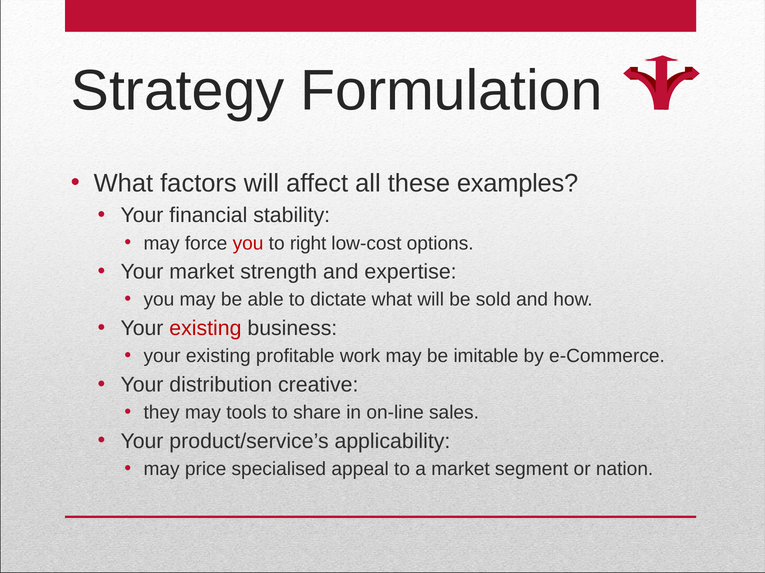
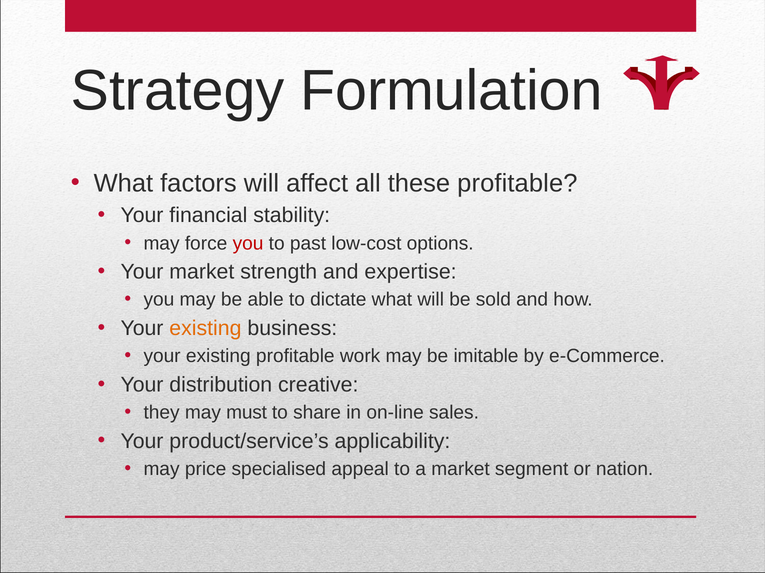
these examples: examples -> profitable
right: right -> past
existing at (205, 329) colour: red -> orange
tools: tools -> must
